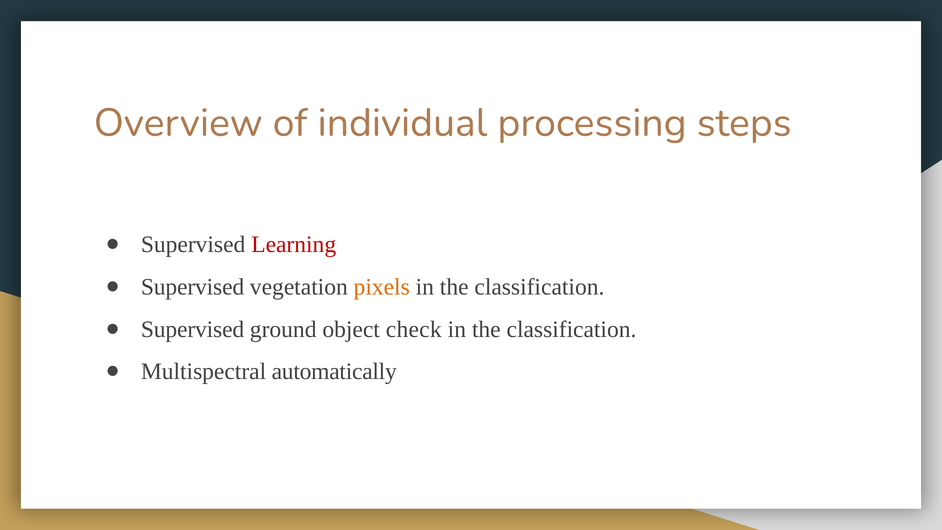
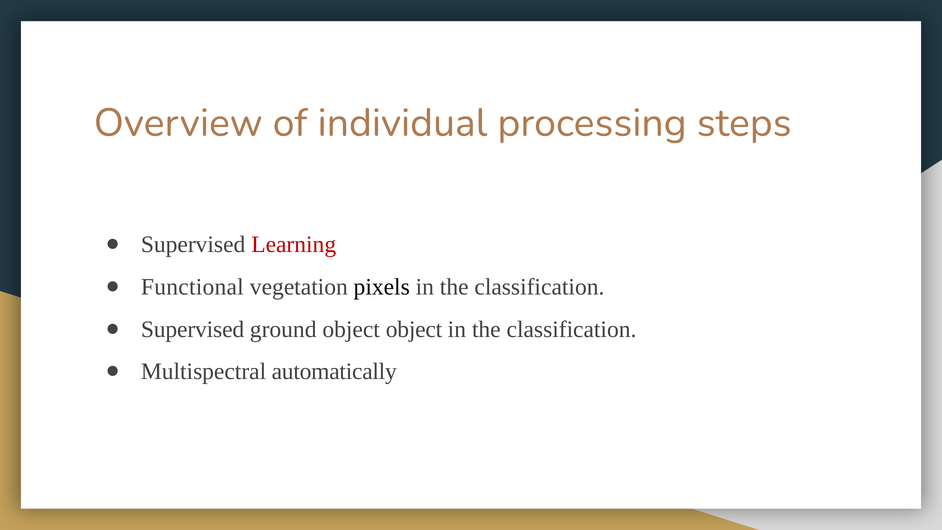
Supervised at (193, 287): Supervised -> Functional
pixels colour: orange -> black
object check: check -> object
